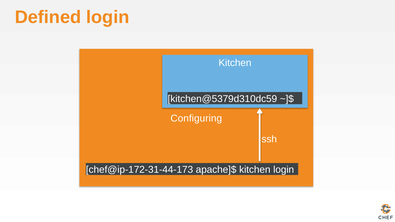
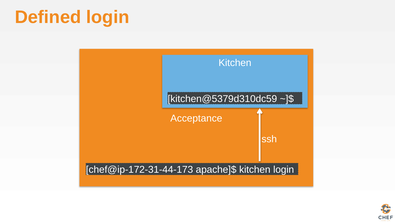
Configuring: Configuring -> Acceptance
